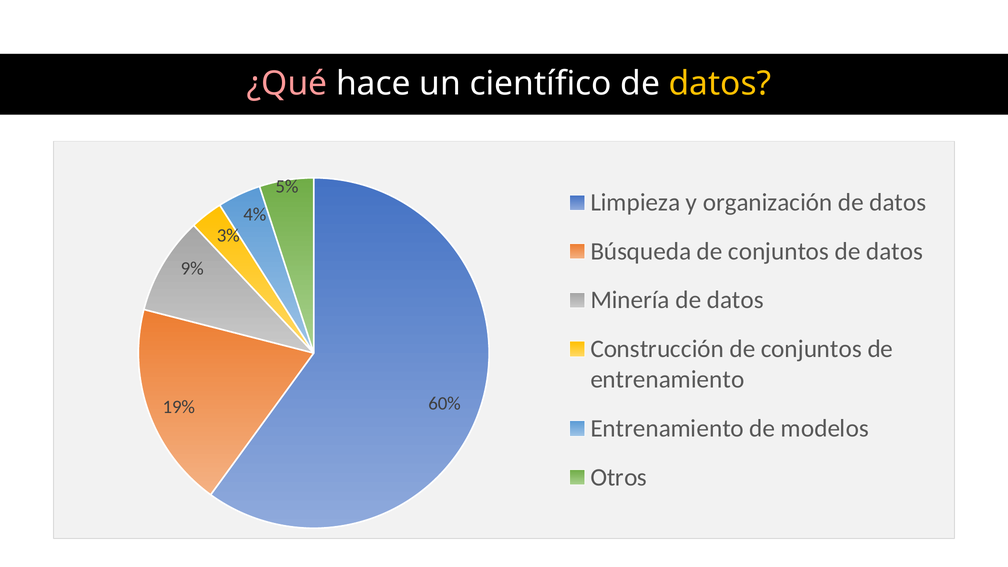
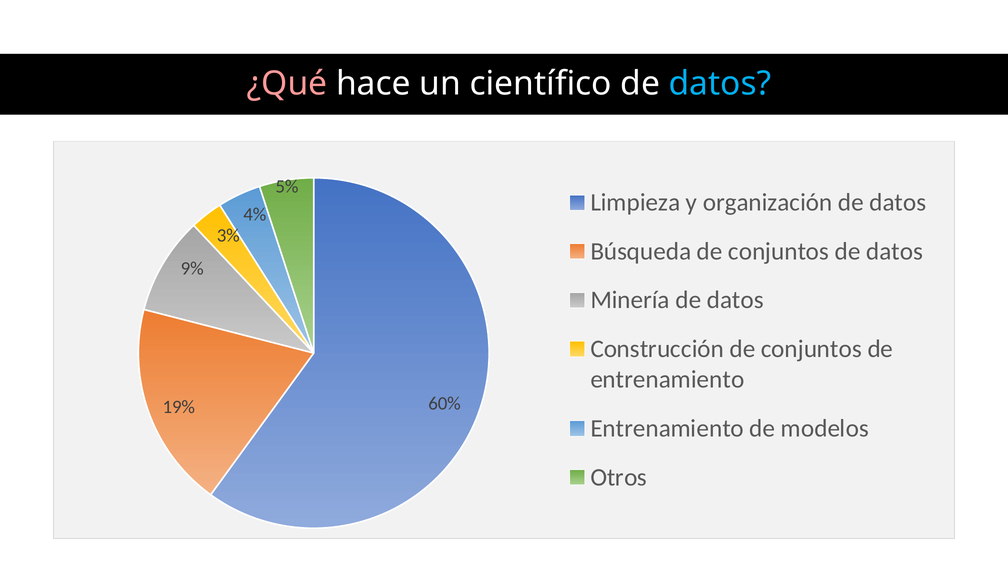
datos at (720, 84) colour: yellow -> light blue
